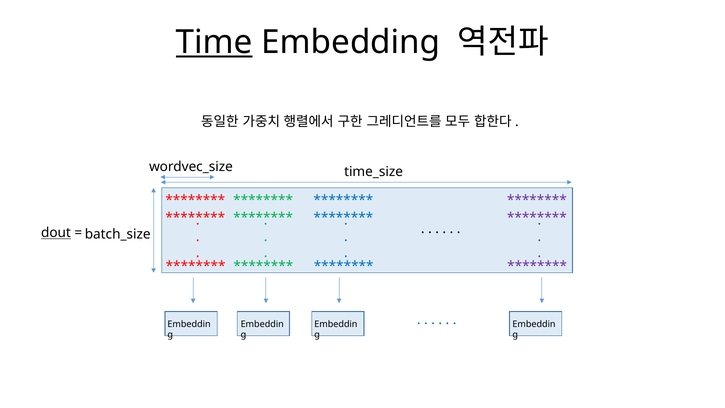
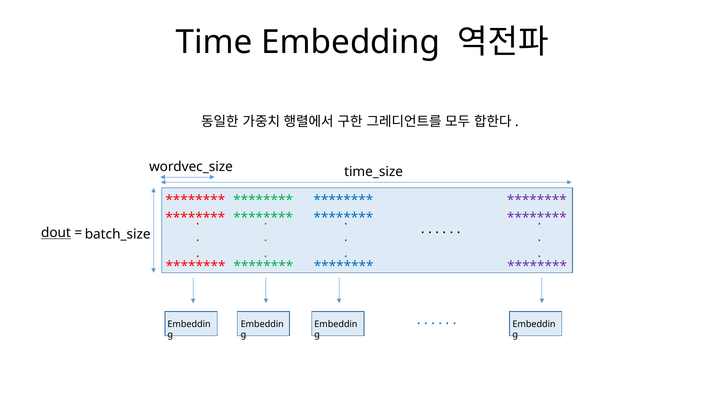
Time underline: present -> none
